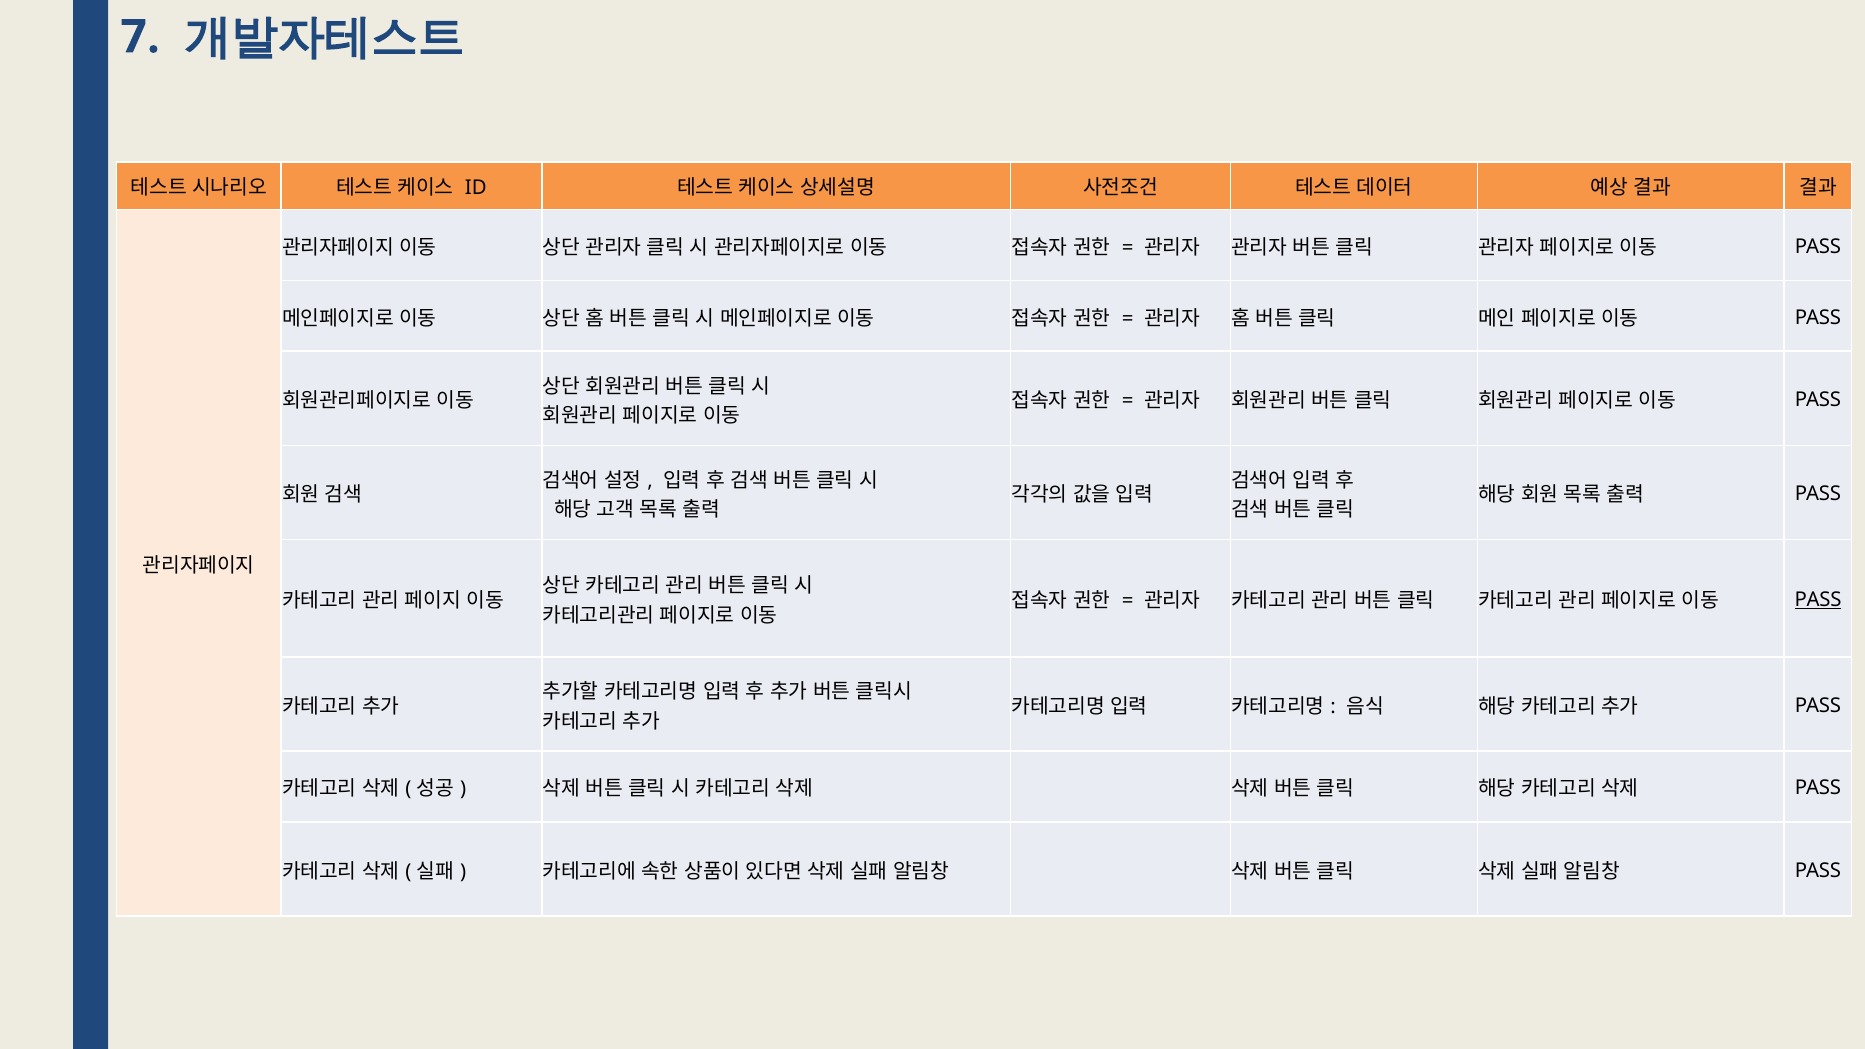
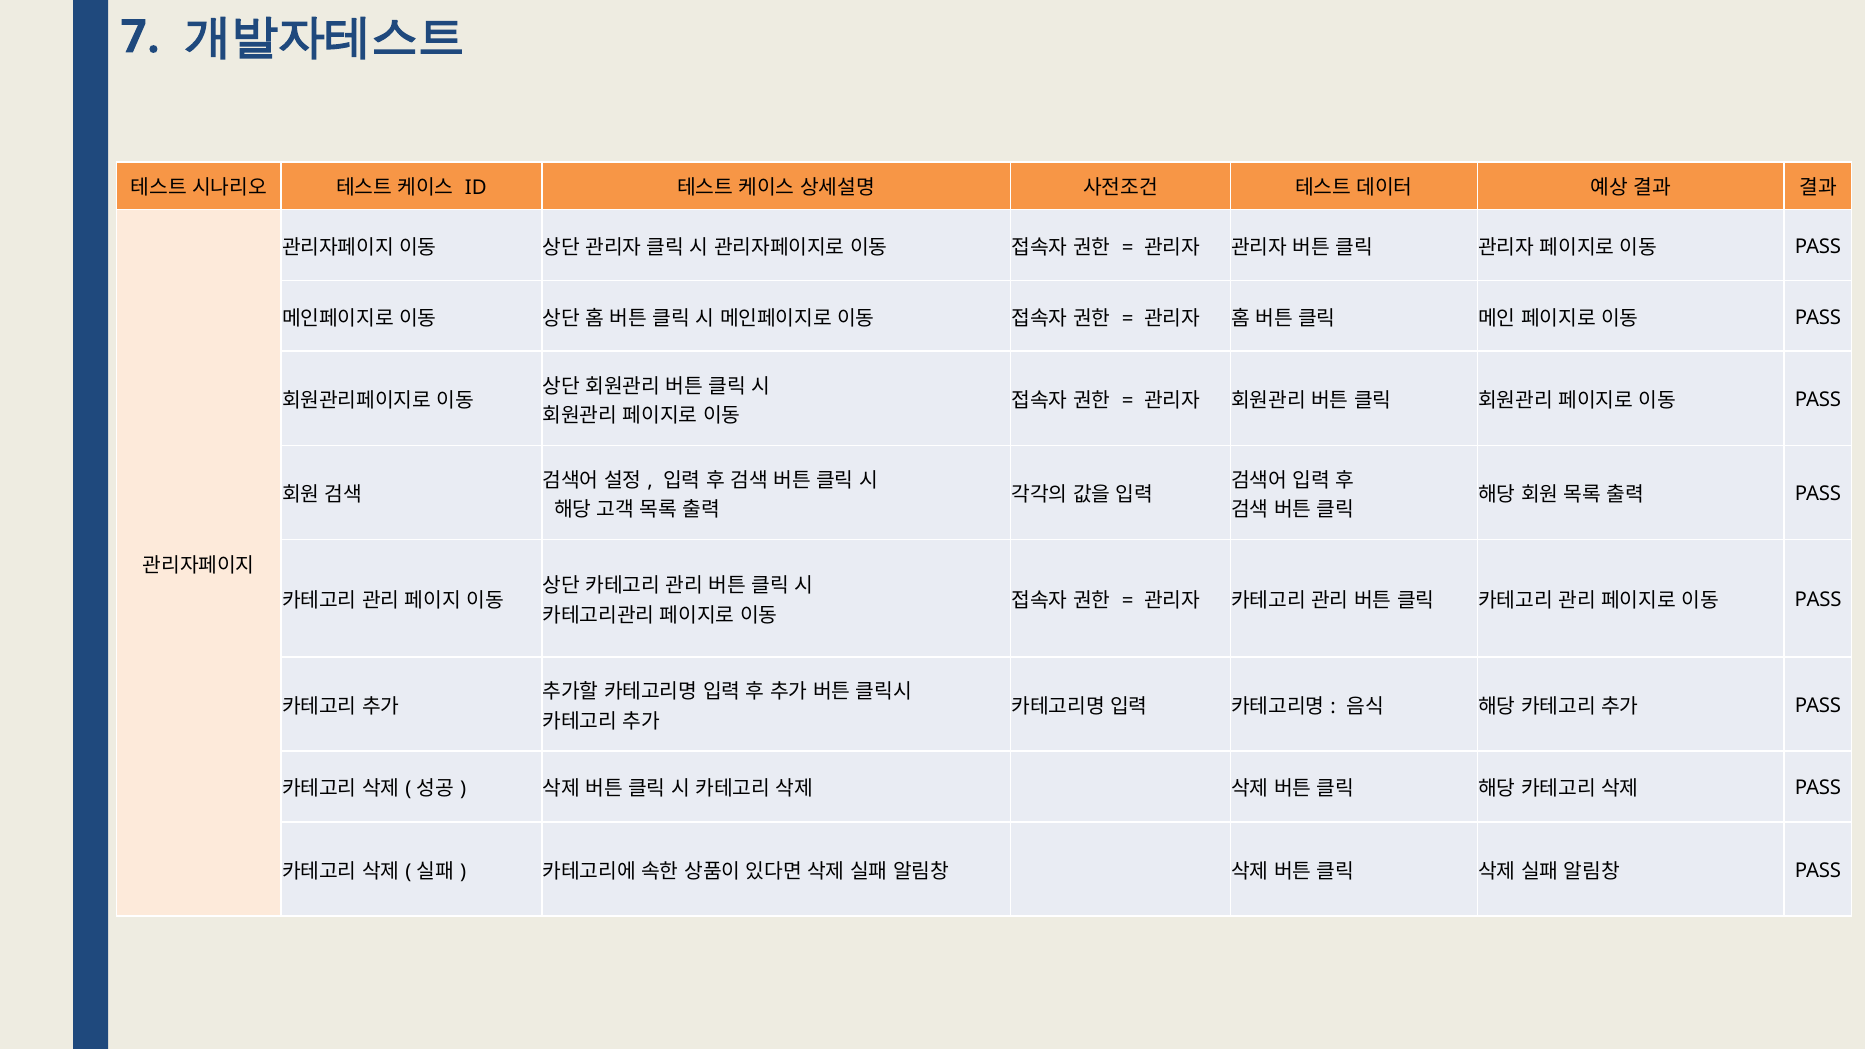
PASS at (1818, 600) underline: present -> none
